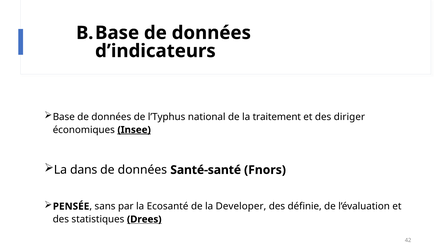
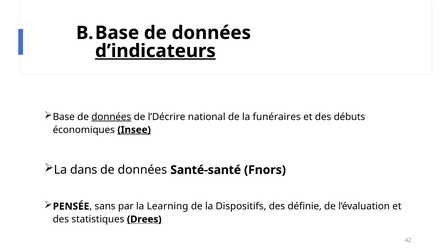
d’indicateurs underline: none -> present
données at (111, 117) underline: none -> present
l’Typhus: l’Typhus -> l’Décrire
traitement: traitement -> funéraires
diriger: diriger -> débuts
Ecosanté: Ecosanté -> Learning
Developer: Developer -> Dispositifs
